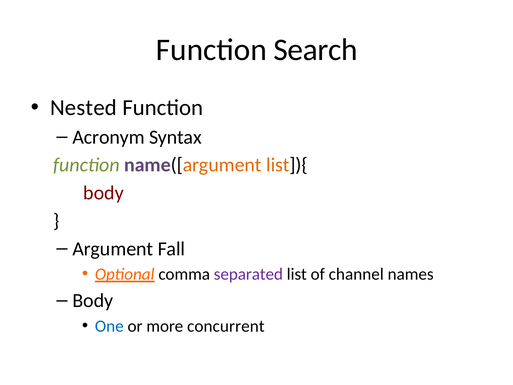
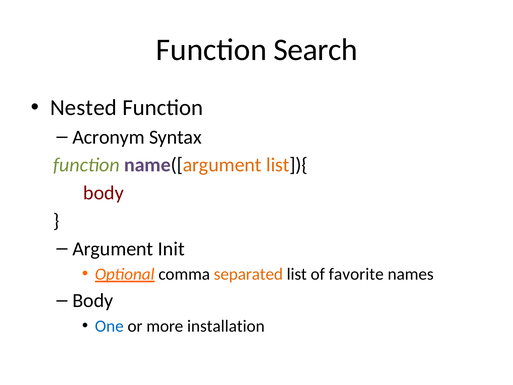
Fall: Fall -> Init
separated colour: purple -> orange
channel: channel -> favorite
concurrent: concurrent -> installation
